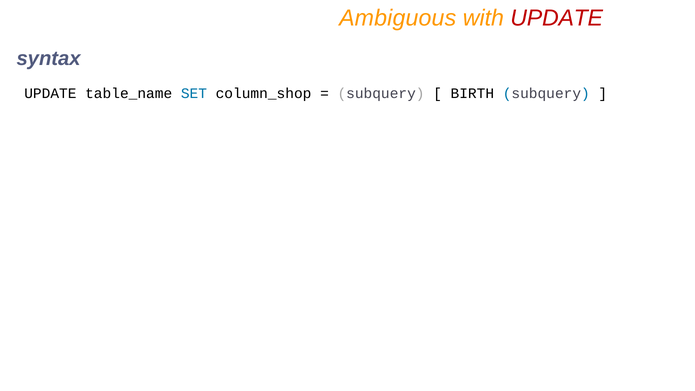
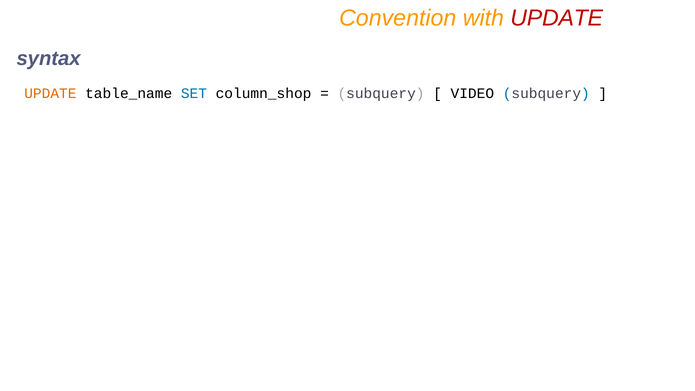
Ambiguous: Ambiguous -> Convention
UPDATE at (50, 93) colour: black -> orange
BIRTH: BIRTH -> VIDEO
